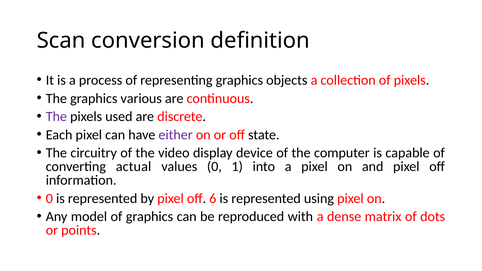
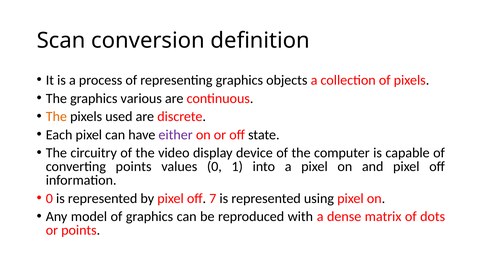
The at (56, 117) colour: purple -> orange
converting actual: actual -> points
6: 6 -> 7
